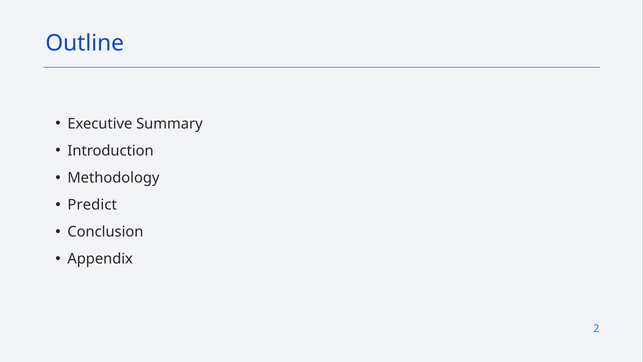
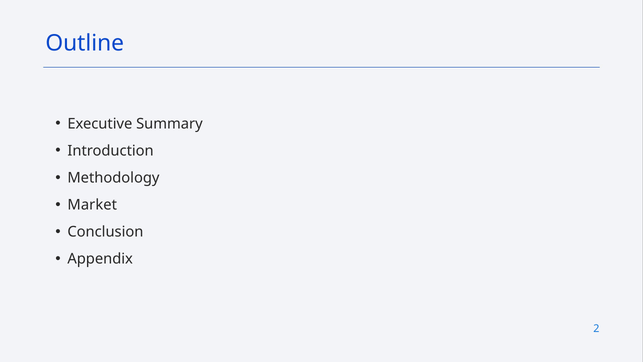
Predict: Predict -> Market
